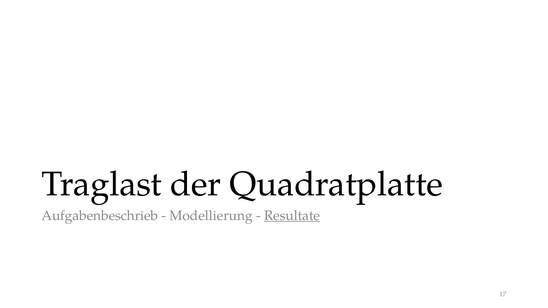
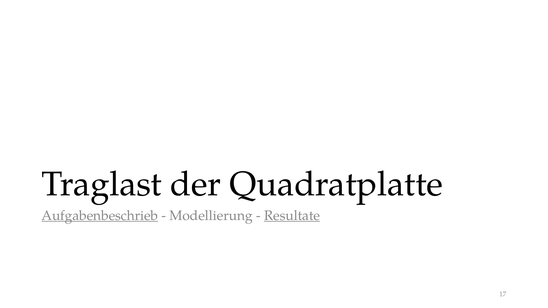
Aufgabenbeschrieb underline: none -> present
